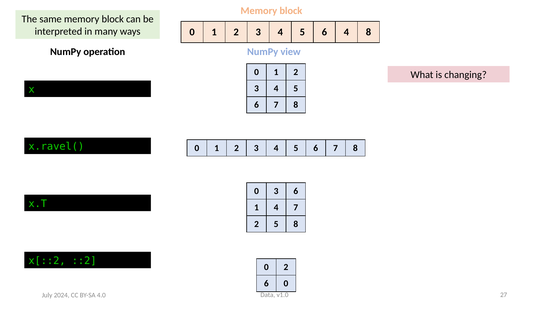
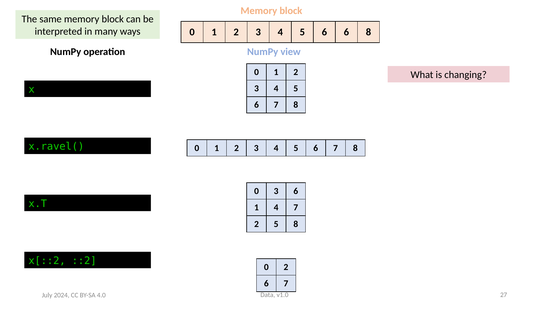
6 4: 4 -> 6
0 at (286, 283): 0 -> 7
